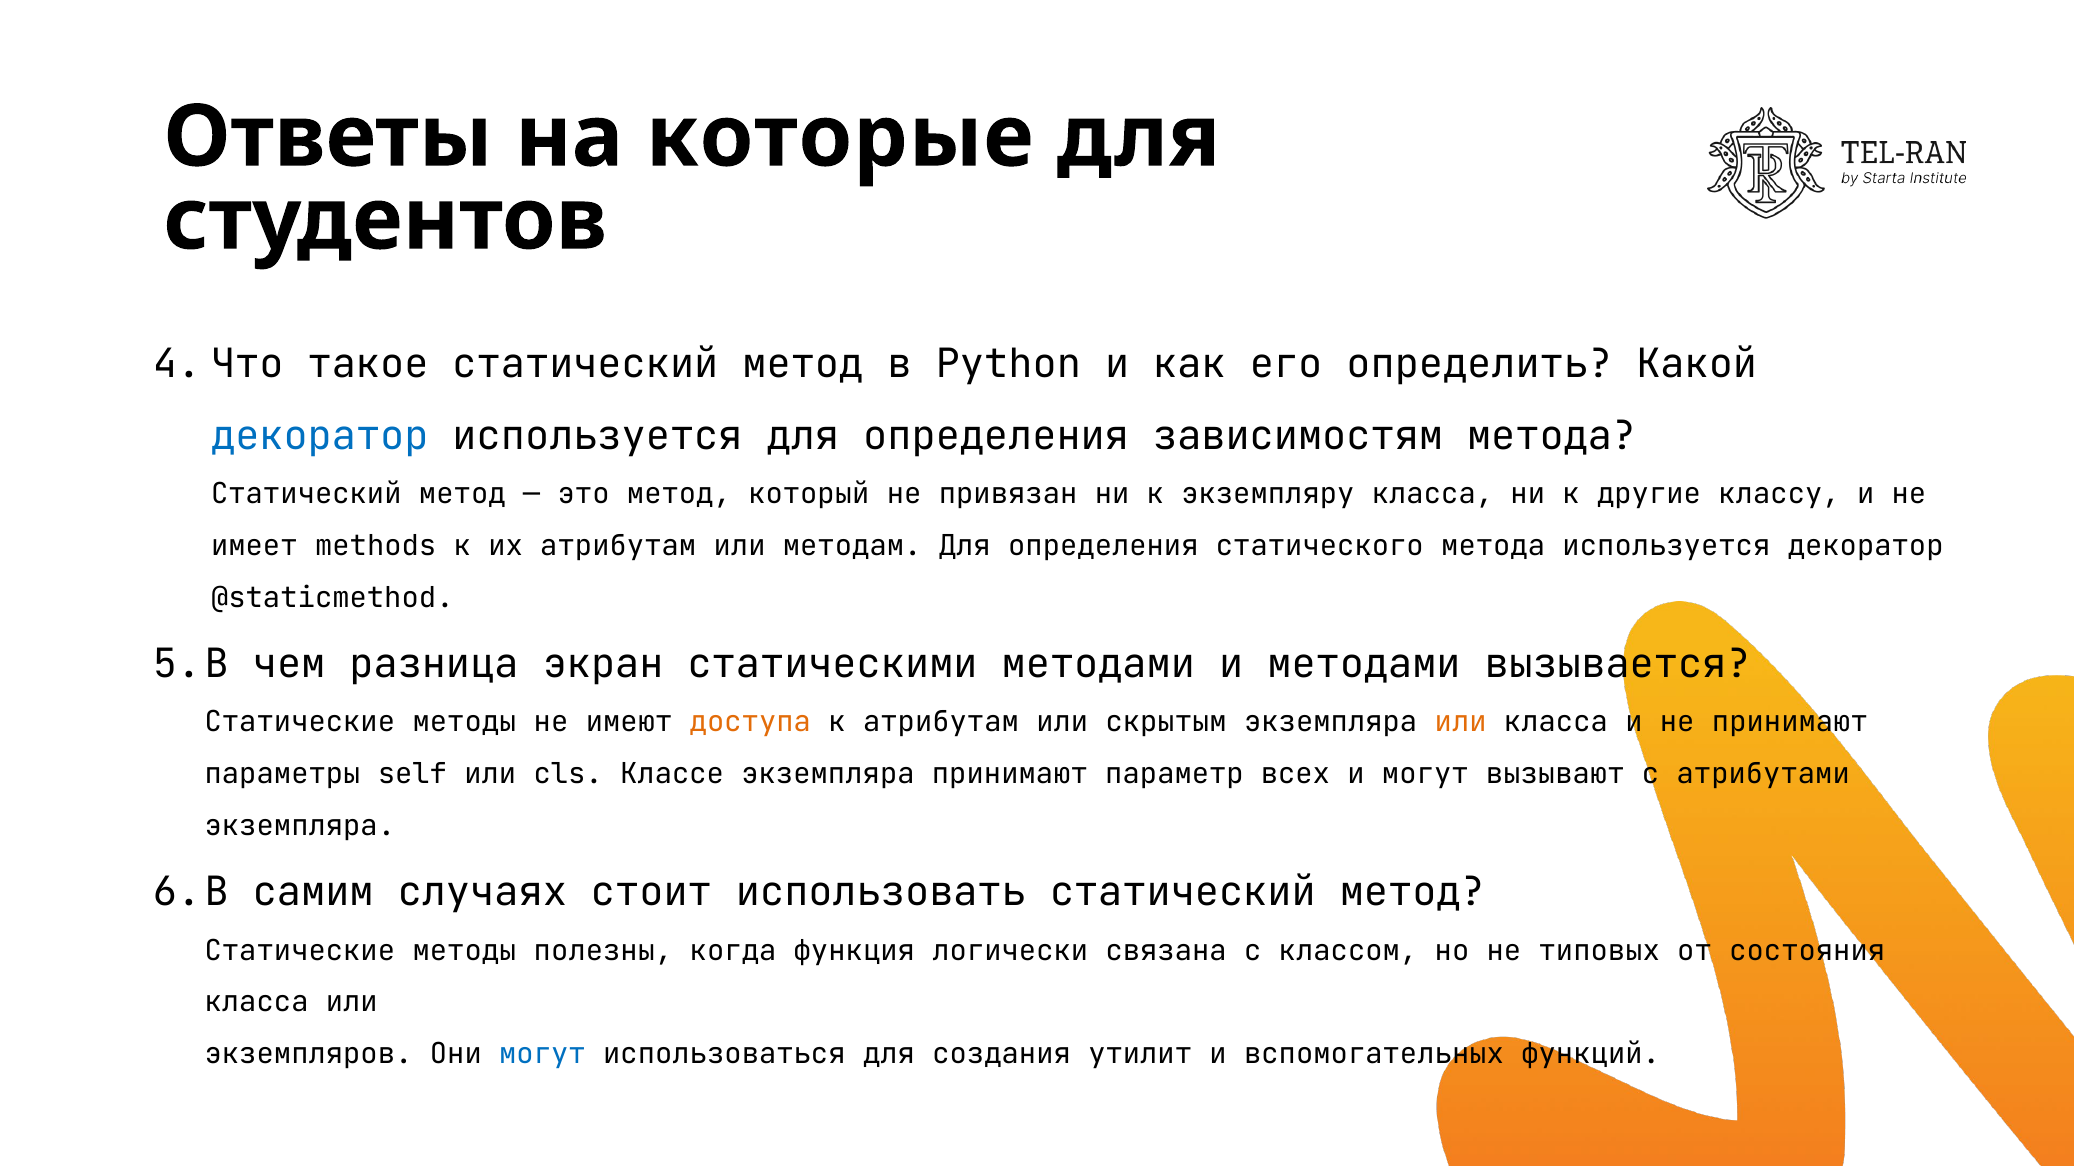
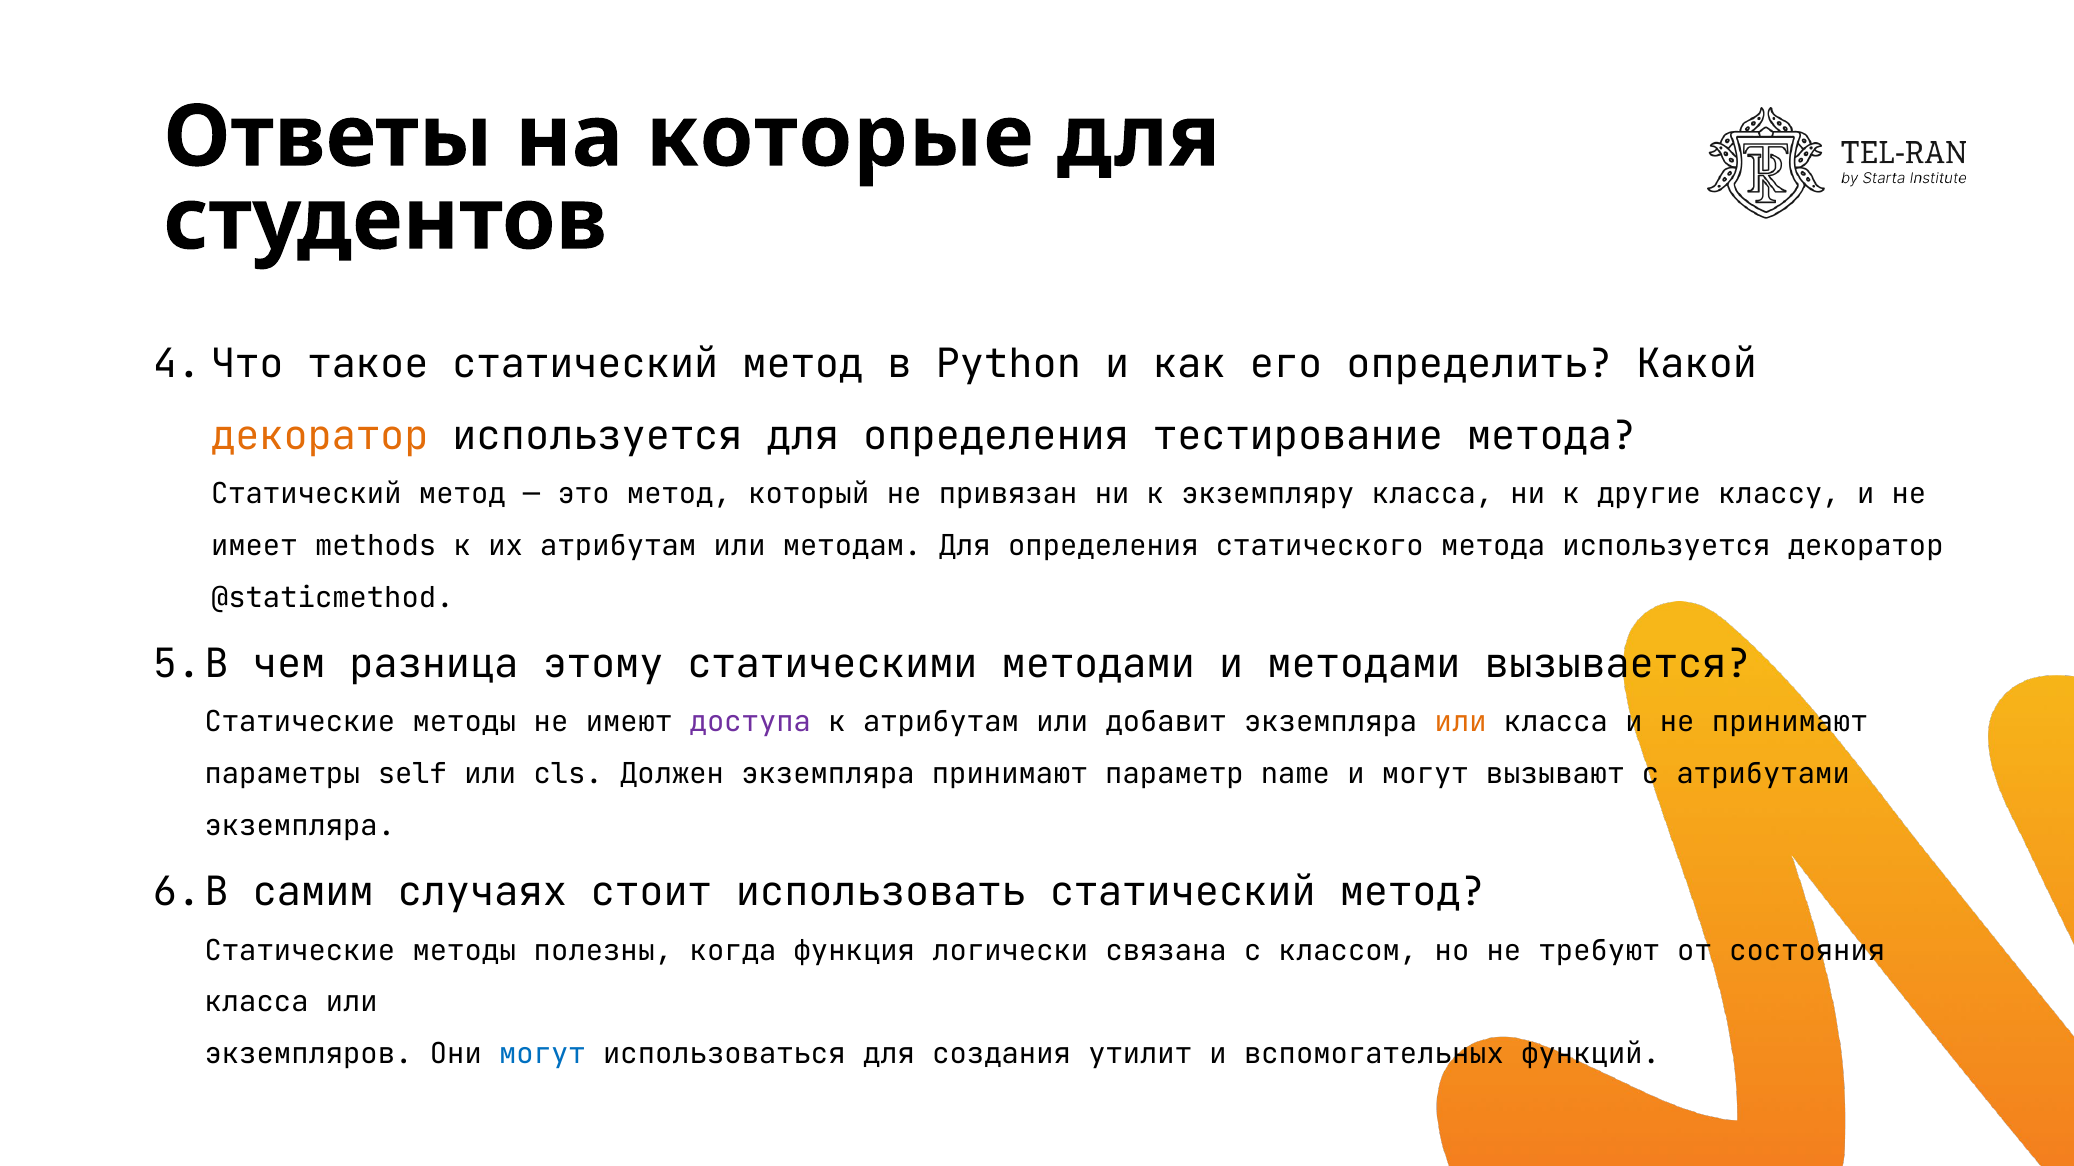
декоратор at (320, 437) colour: blue -> orange
зависимостям: зависимостям -> тестирование
экран: экран -> этому
доступа colour: orange -> purple
скрытым: скрытым -> добавит
Классе: Классе -> Должен
всех: всех -> name
типовых: типовых -> требуют
